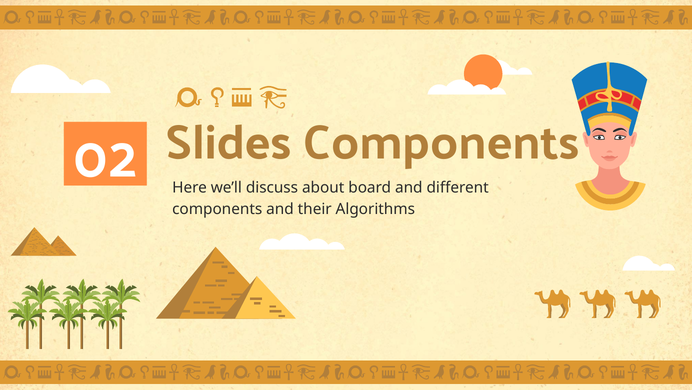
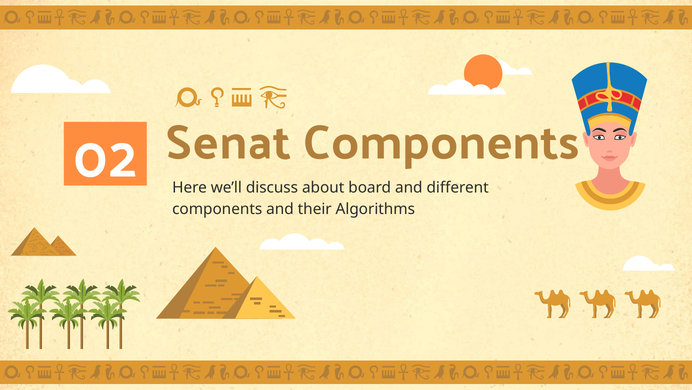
Slides: Slides -> Senat
